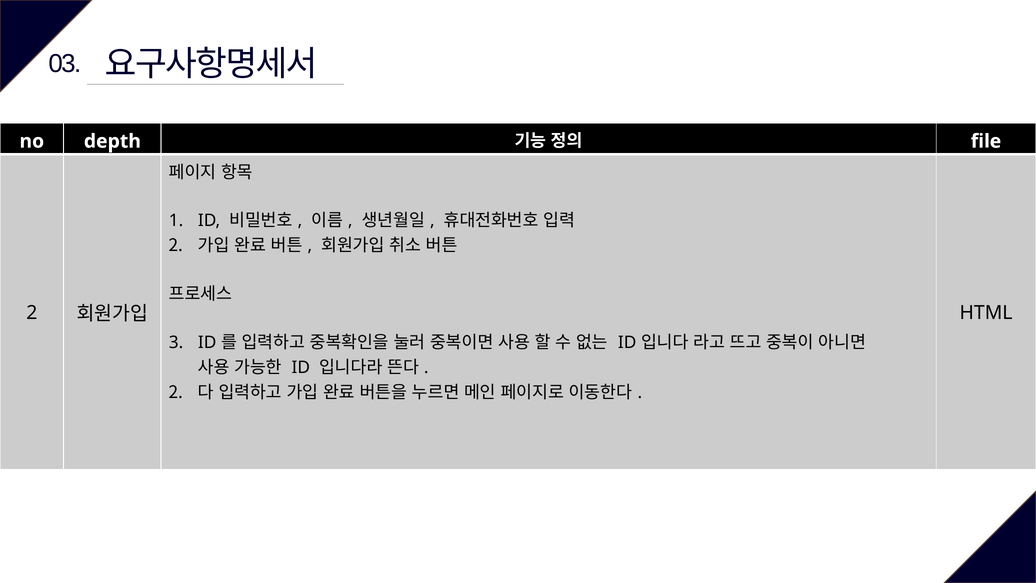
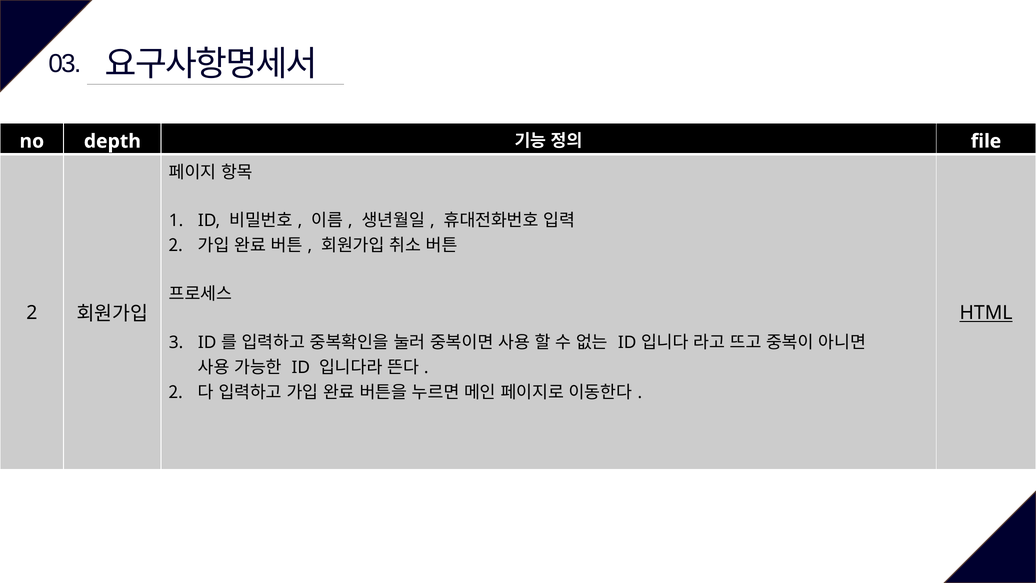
HTML underline: none -> present
